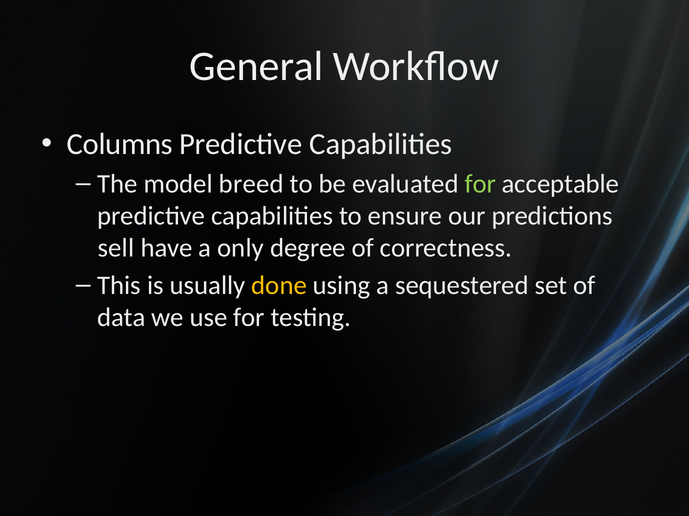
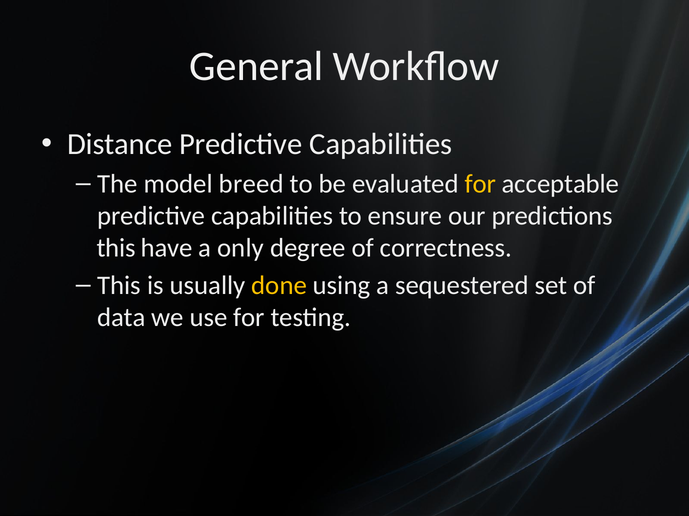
Columns: Columns -> Distance
for at (480, 184) colour: light green -> yellow
sell at (116, 248): sell -> this
